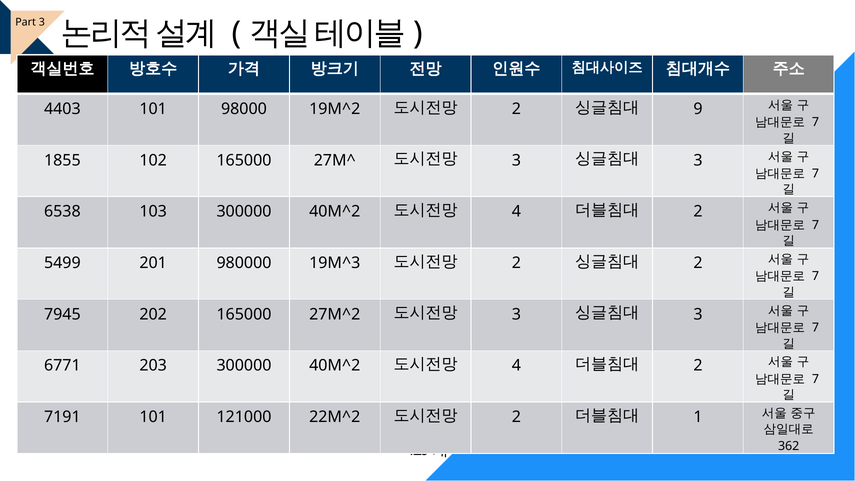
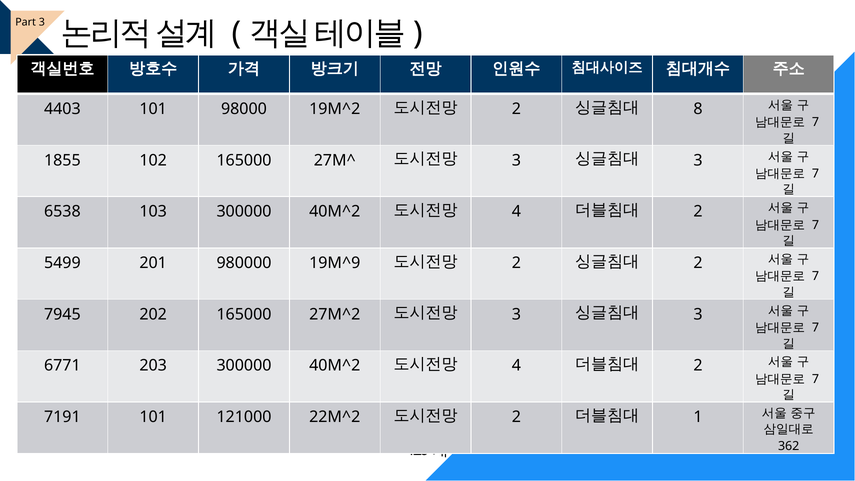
9: 9 -> 8
19M^3: 19M^3 -> 19M^9
